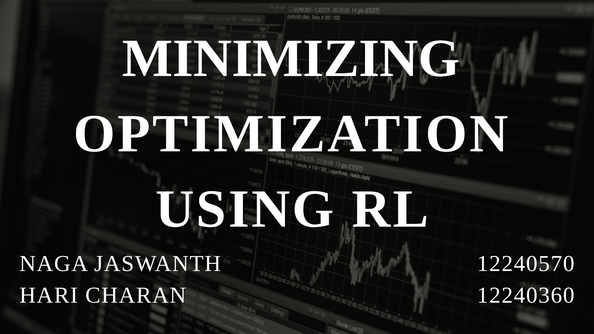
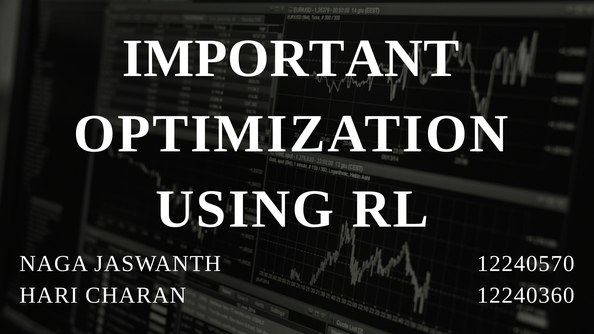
MINIMIZING: MINIMIZING -> IMPORTANT
